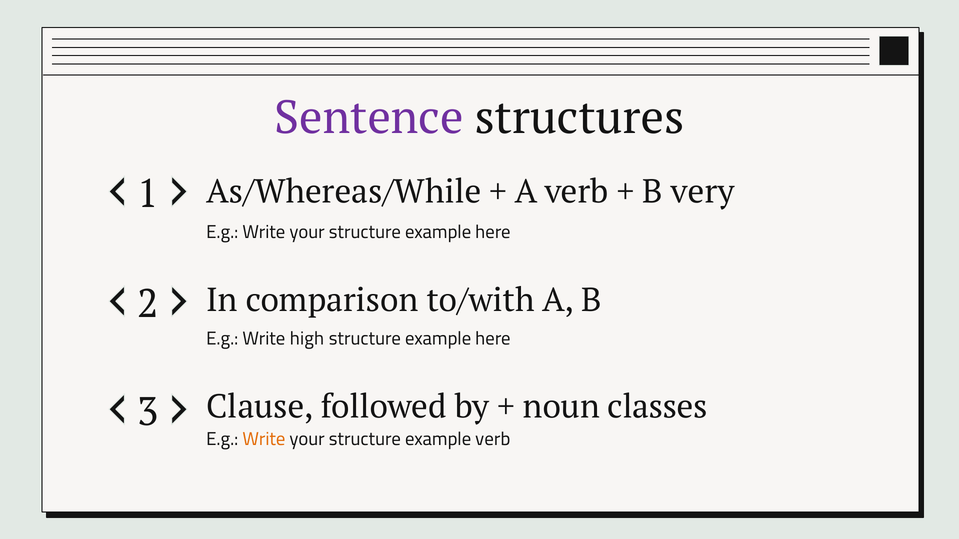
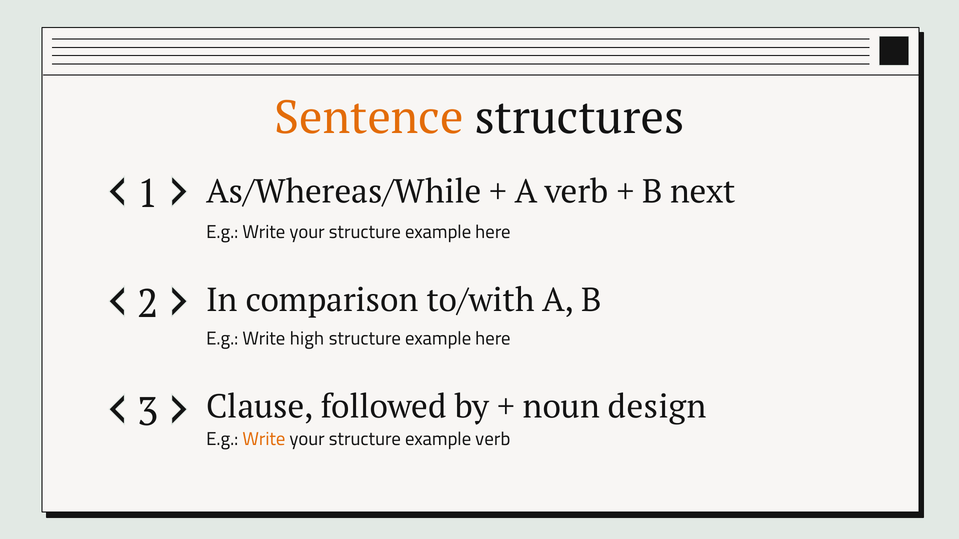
Sentence colour: purple -> orange
very: very -> next
classes: classes -> design
